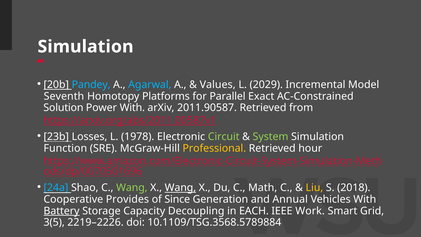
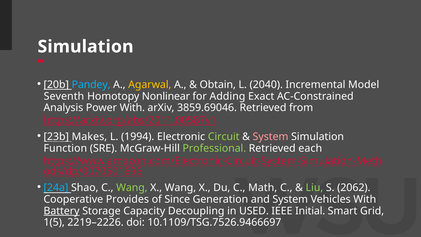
Agarwal colour: light blue -> yellow
Values: Values -> Obtain
2029: 2029 -> 2040
Platforms: Platforms -> Nonlinear
Parallel: Parallel -> Adding
Solution: Solution -> Analysis
2011.90587: 2011.90587 -> 3859.69046
Losses: Losses -> Makes
1978: 1978 -> 1994
System at (271, 137) colour: light green -> pink
Professional colour: yellow -> light green
hour: hour -> each
Wang at (180, 188) underline: present -> none
Liu colour: yellow -> light green
2018: 2018 -> 2062
and Annual: Annual -> System
EACH: EACH -> USED
Work: Work -> Initial
3(5: 3(5 -> 1(5
10.1109/TSG.3568.5789884: 10.1109/TSG.3568.5789884 -> 10.1109/TSG.7526.9466697
